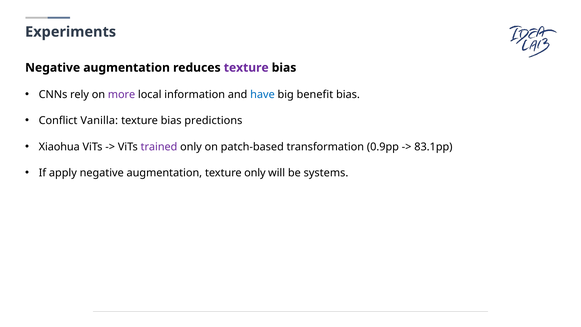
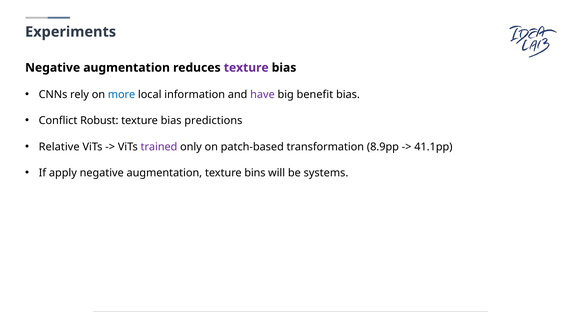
more colour: purple -> blue
have colour: blue -> purple
Vanilla: Vanilla -> Robust
Xiaohua: Xiaohua -> Relative
0.9pp: 0.9pp -> 8.9pp
83.1pp: 83.1pp -> 41.1pp
texture only: only -> bins
